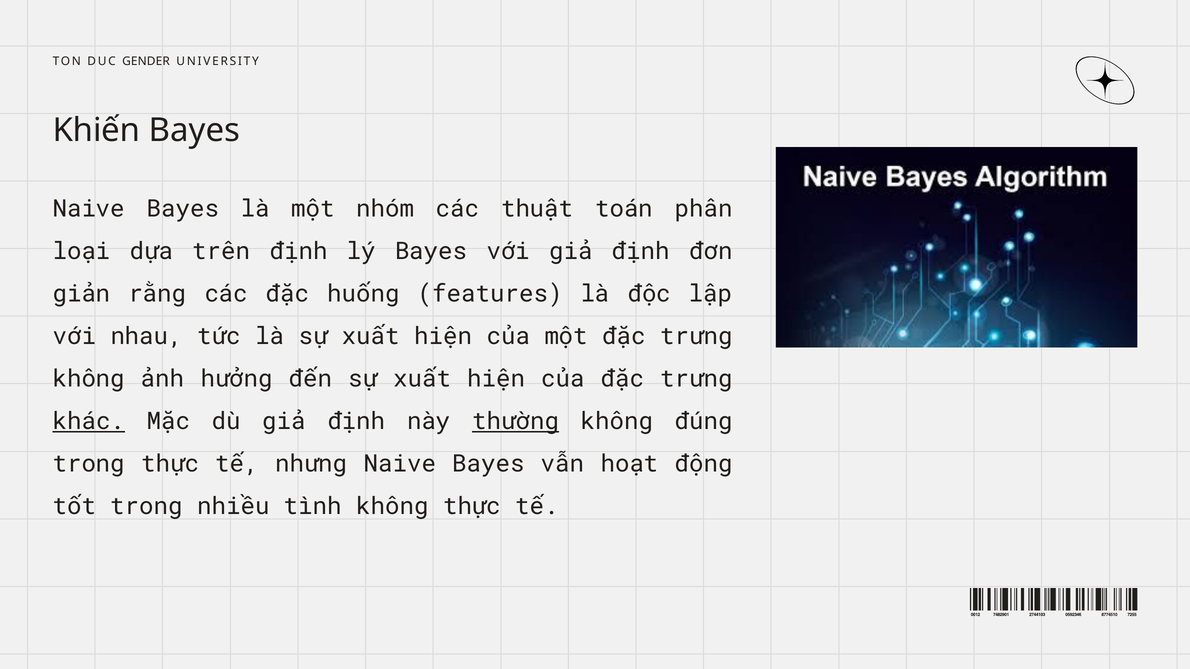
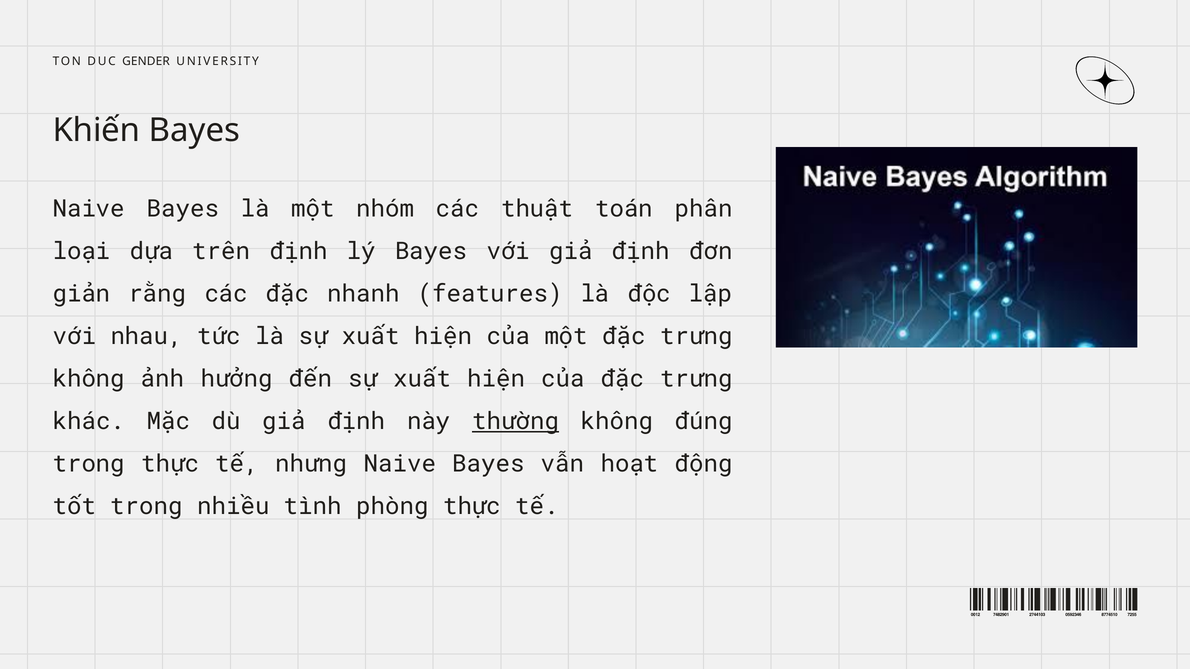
huống: huống -> nhanh
khác underline: present -> none
tình không: không -> phòng
